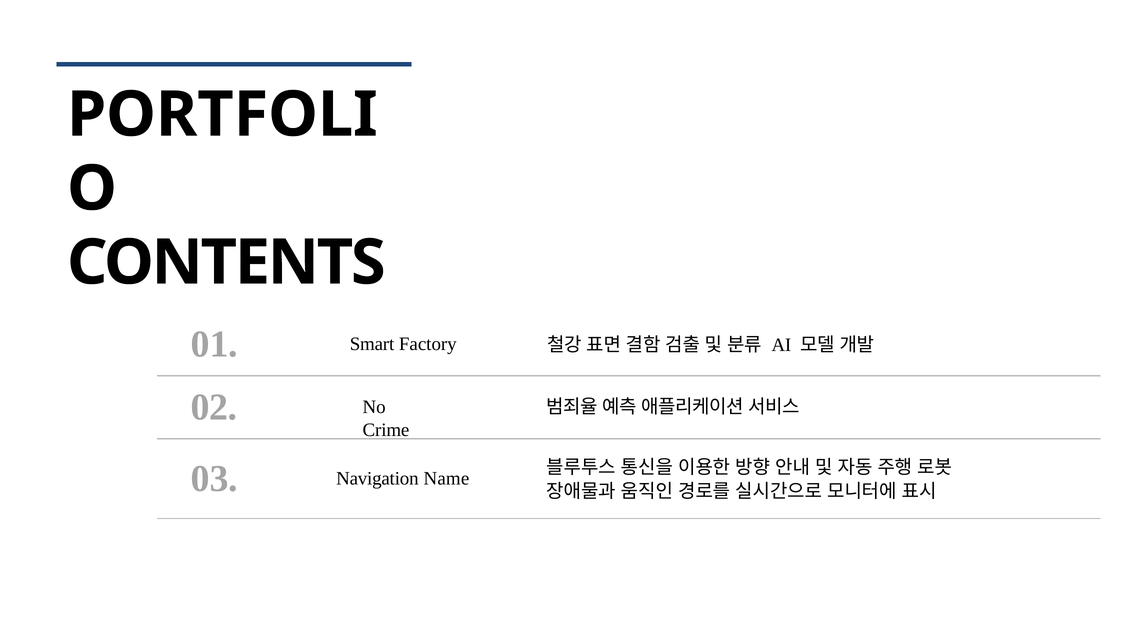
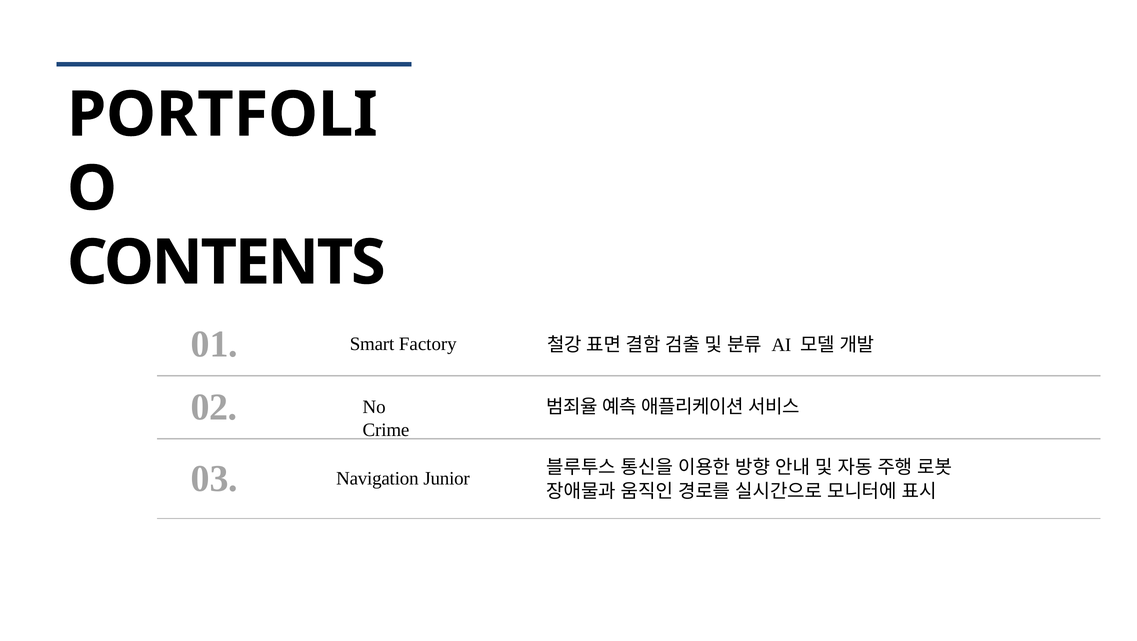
Name: Name -> Junior
